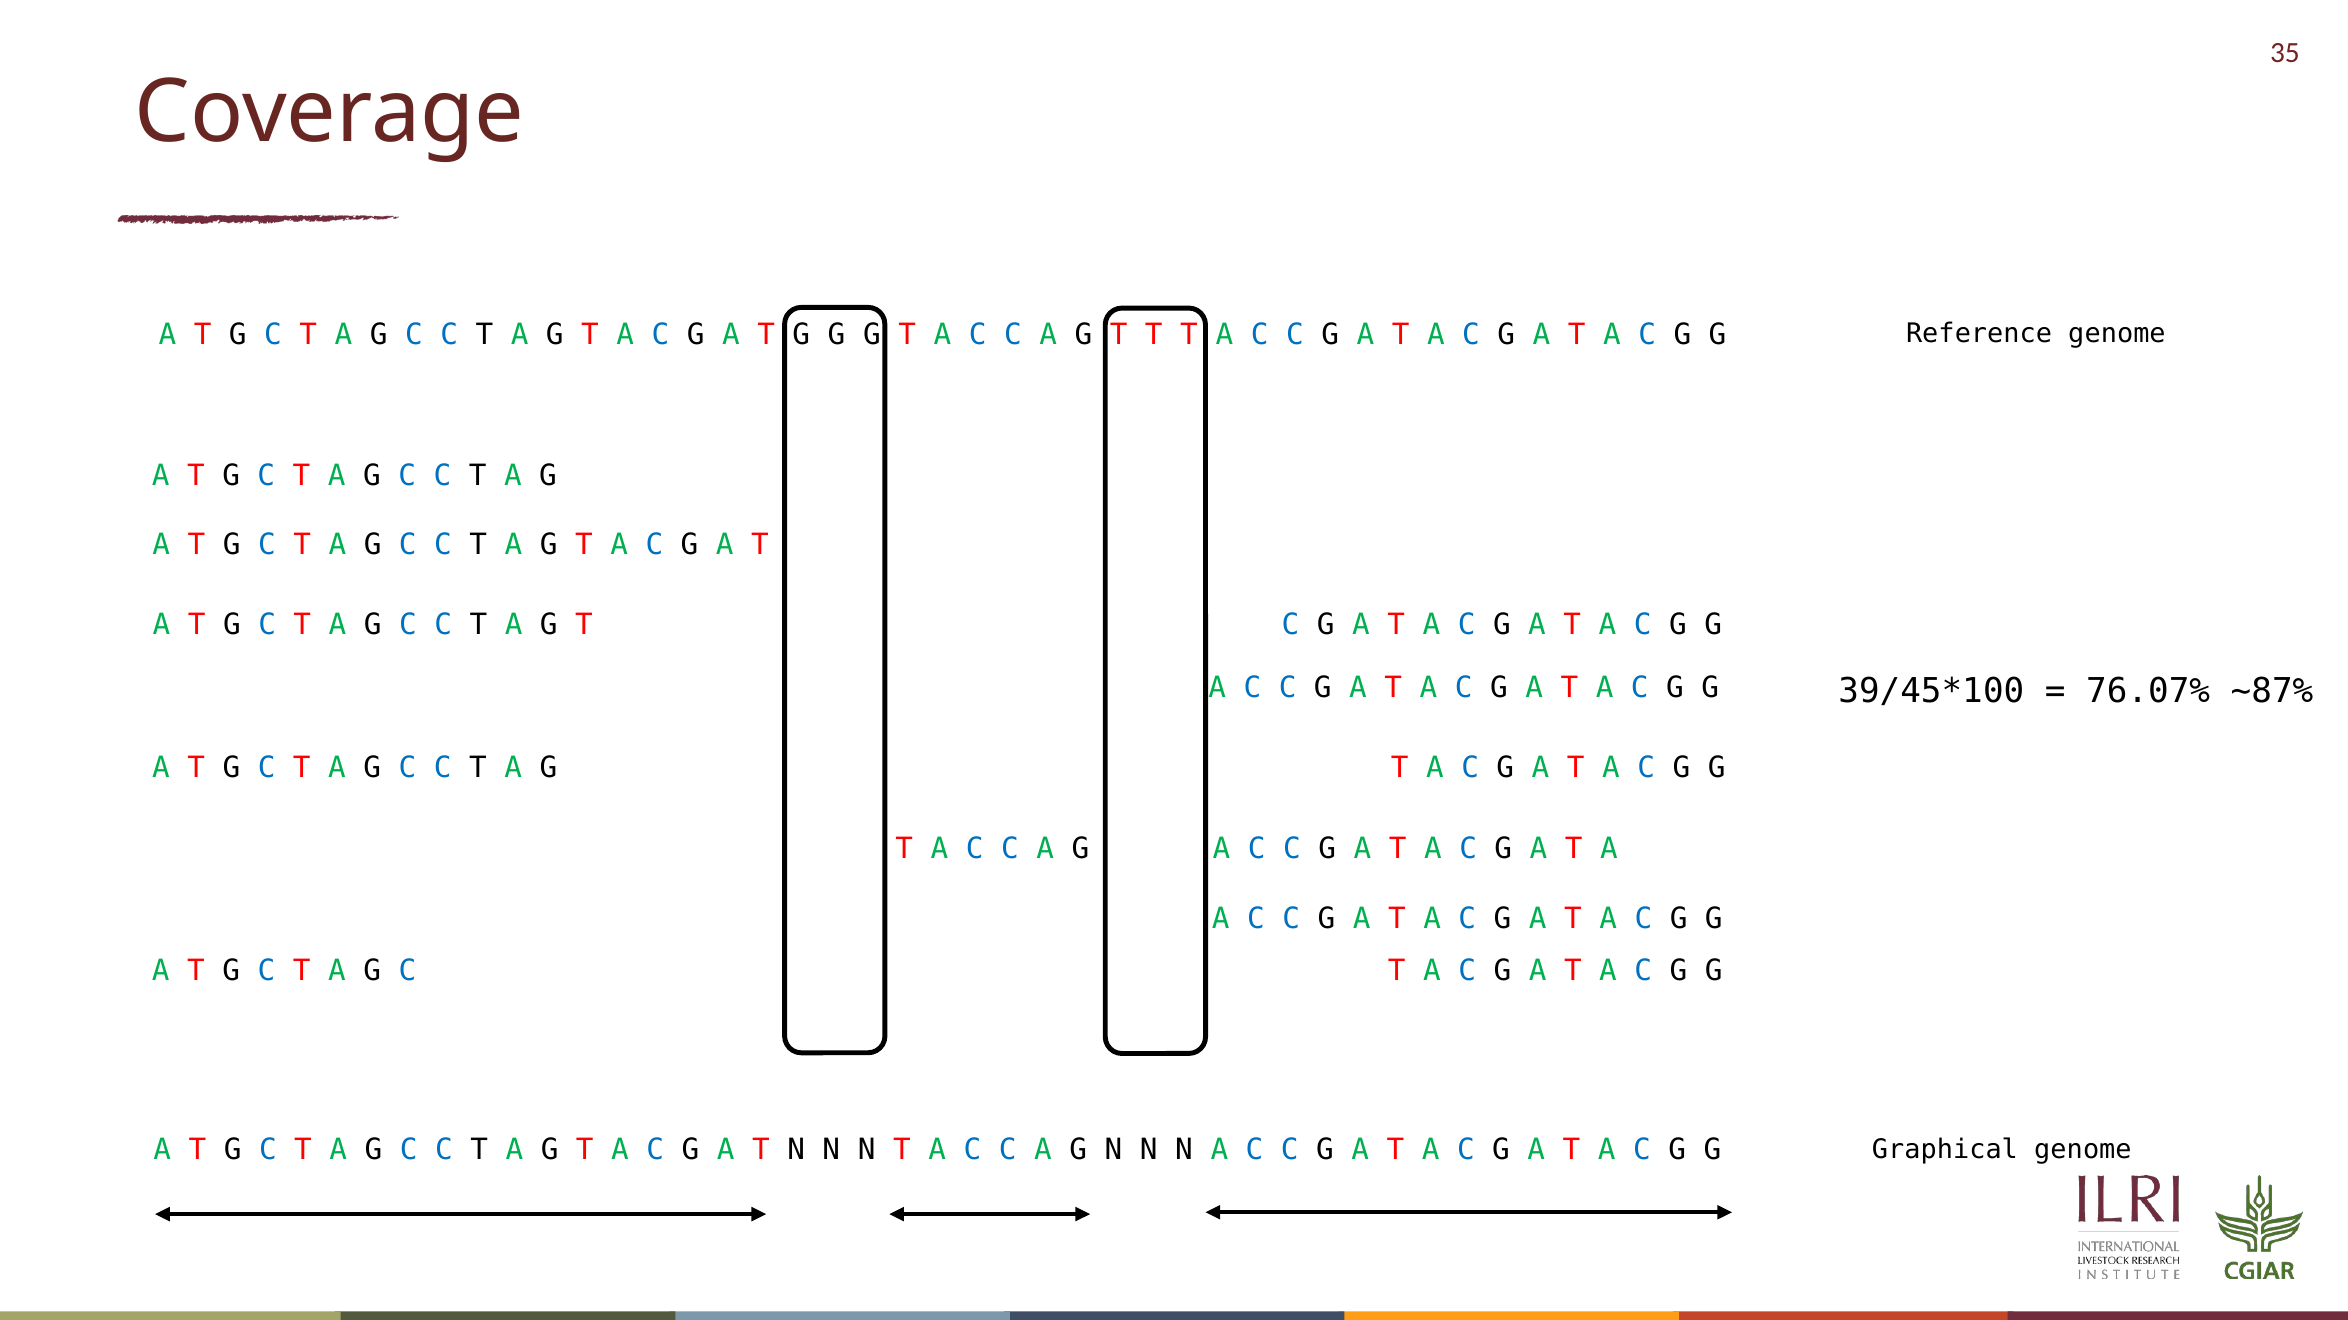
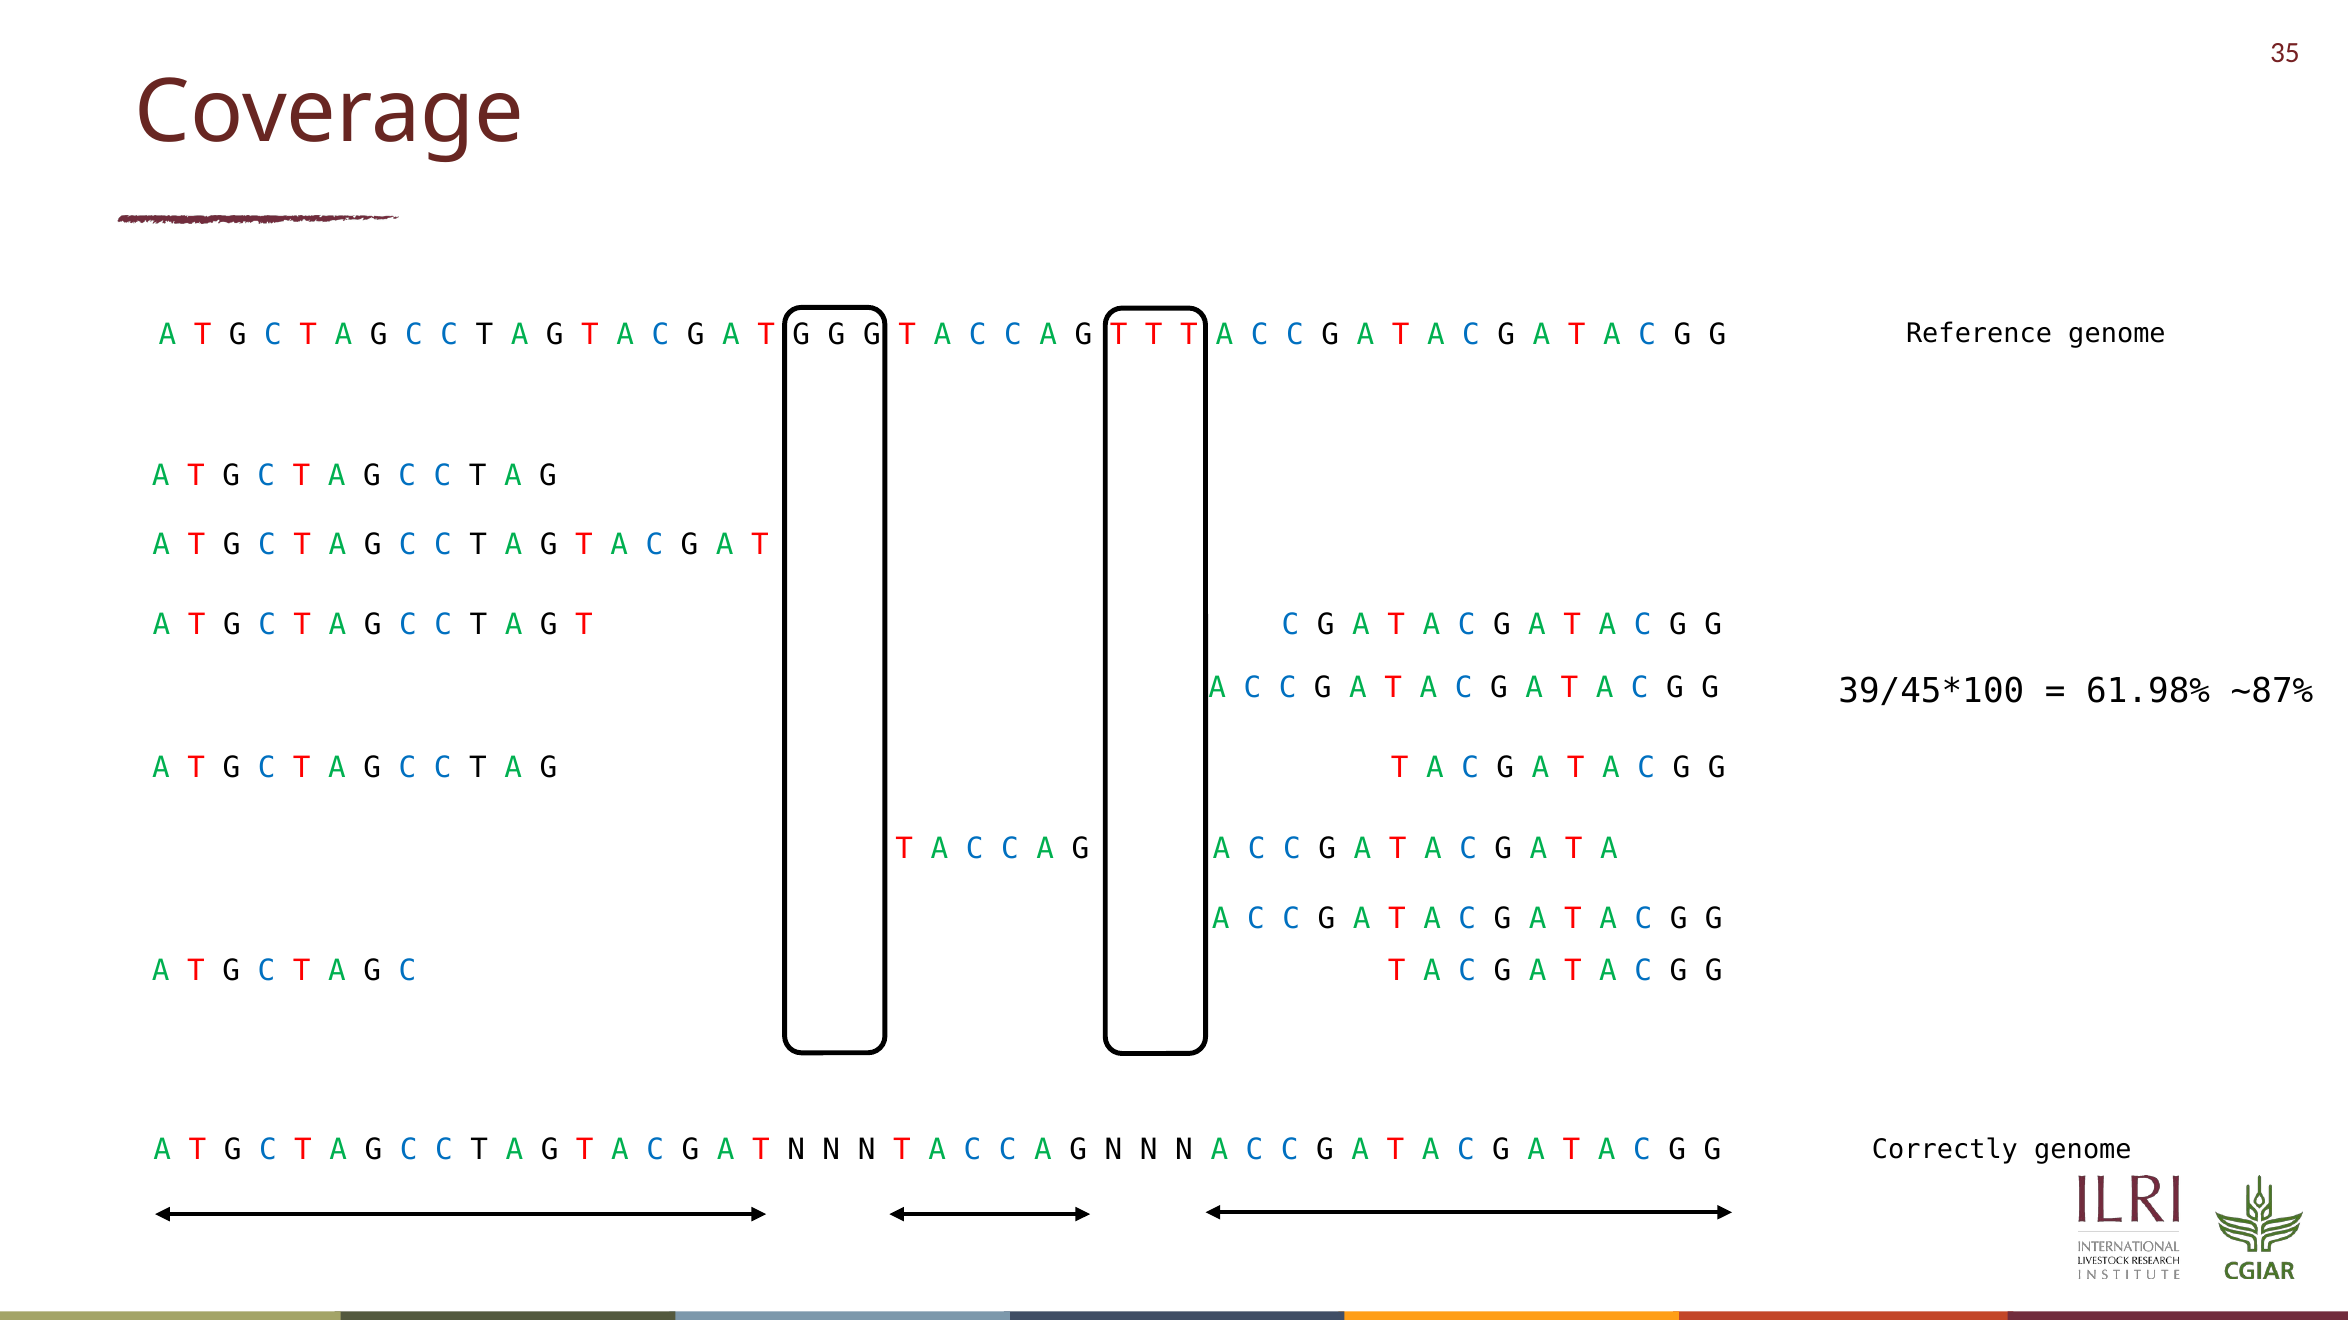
76.07%: 76.07% -> 61.98%
Graphical: Graphical -> Correctly
